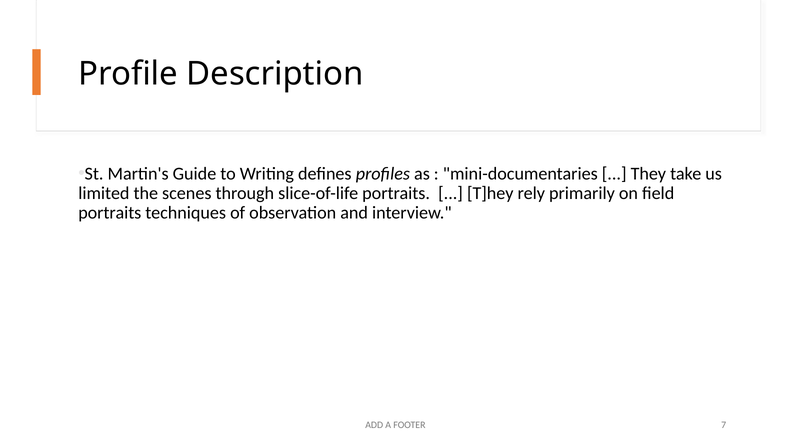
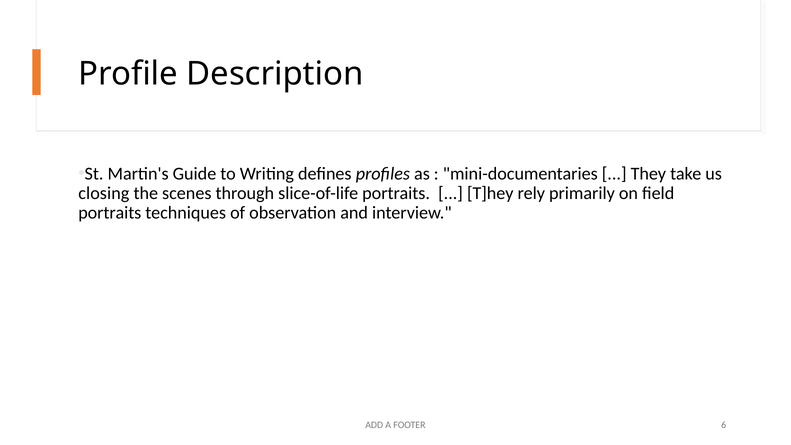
limited: limited -> closing
7: 7 -> 6
